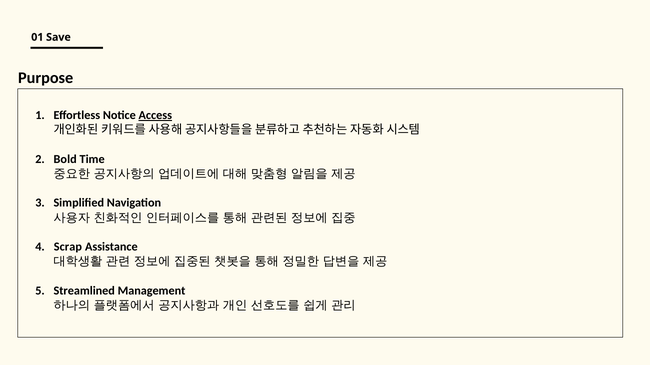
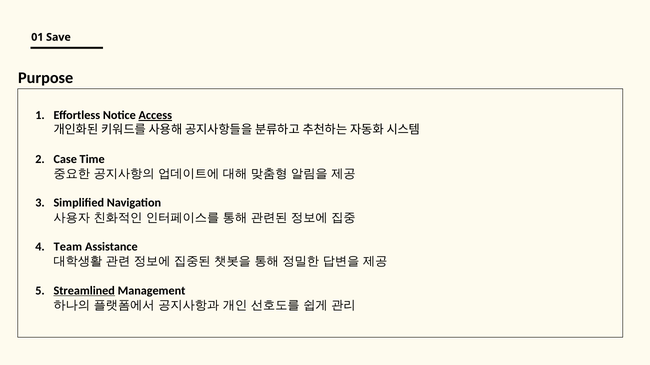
Bold: Bold -> Case
Scrap: Scrap -> Team
Streamlined underline: none -> present
